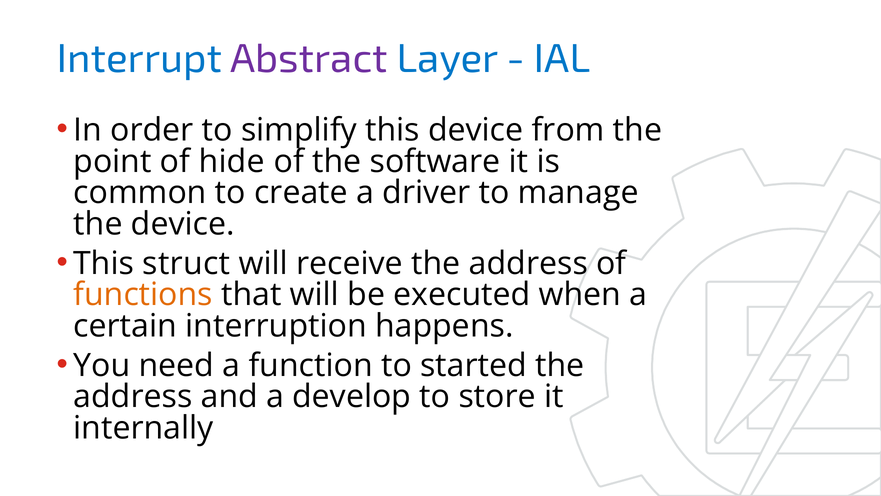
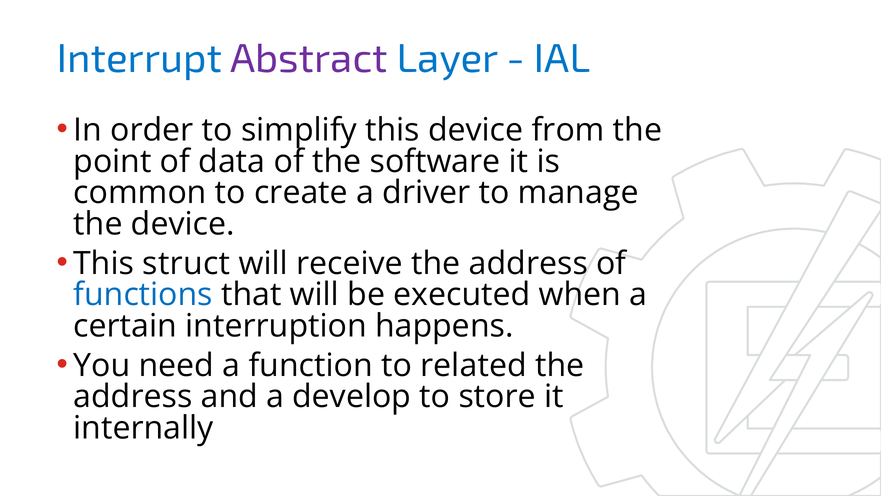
hide: hide -> data
functions colour: orange -> blue
started: started -> related
